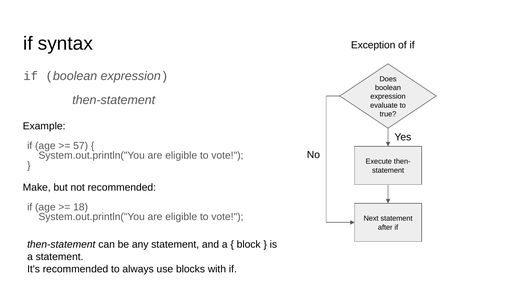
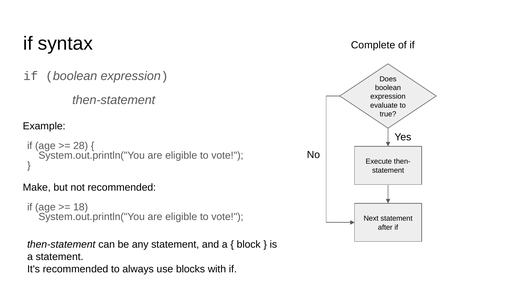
Exception: Exception -> Complete
57: 57 -> 28
